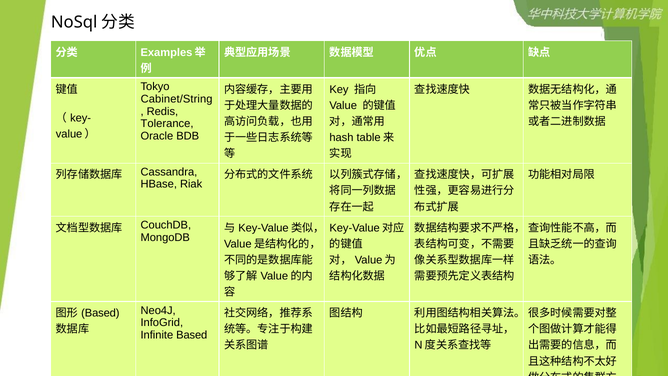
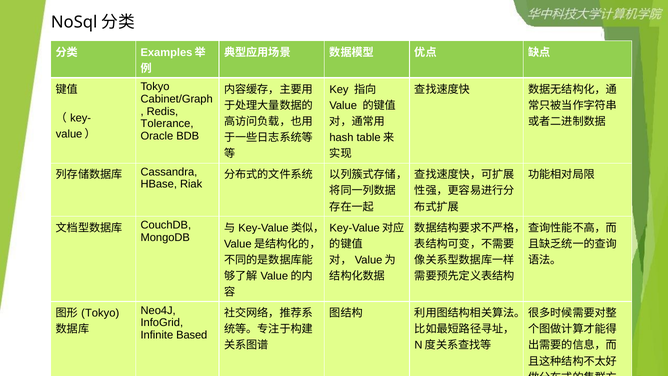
Cabinet/String: Cabinet/String -> Cabinet/Graph
Based at (100, 313): Based -> Tokyo
